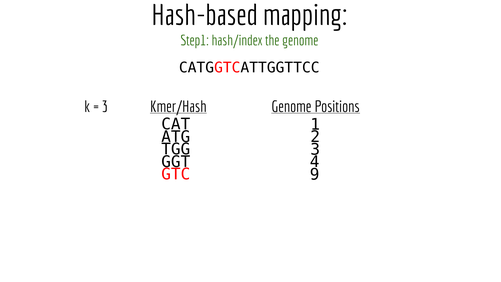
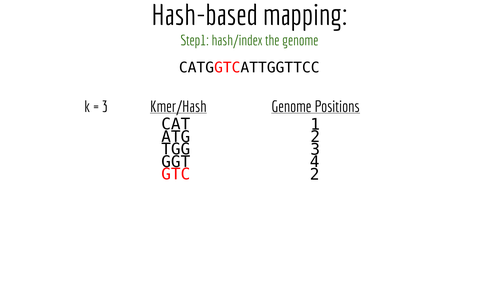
GTC 9: 9 -> 2
